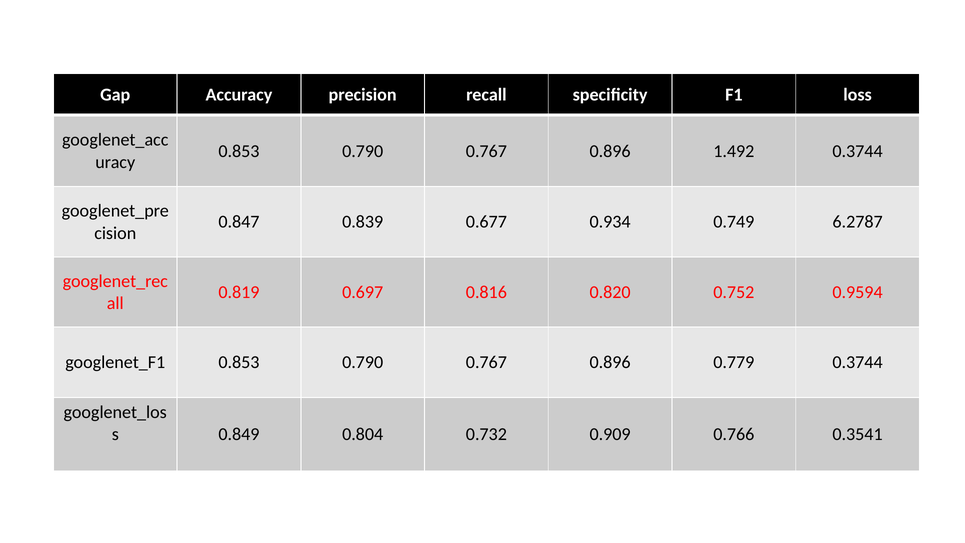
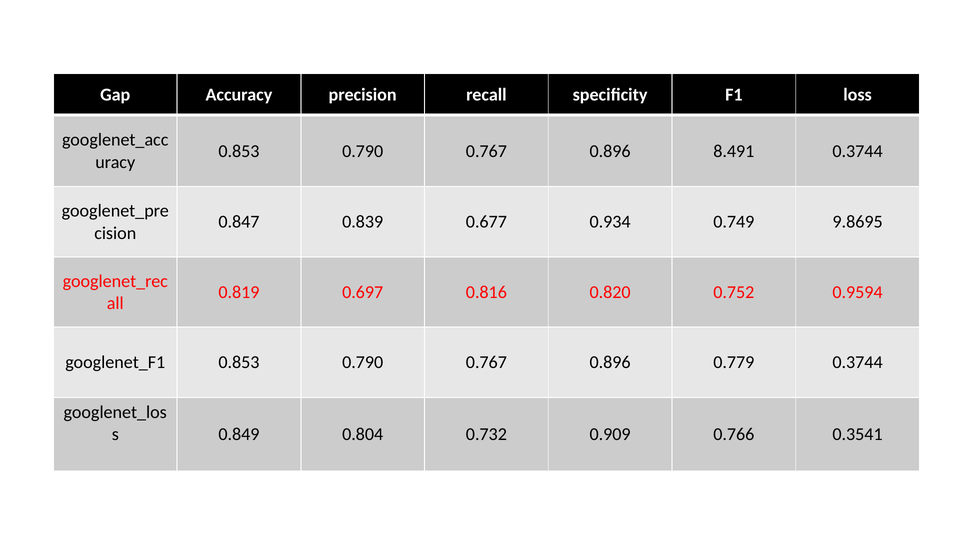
1.492: 1.492 -> 8.491
6.2787: 6.2787 -> 9.8695
